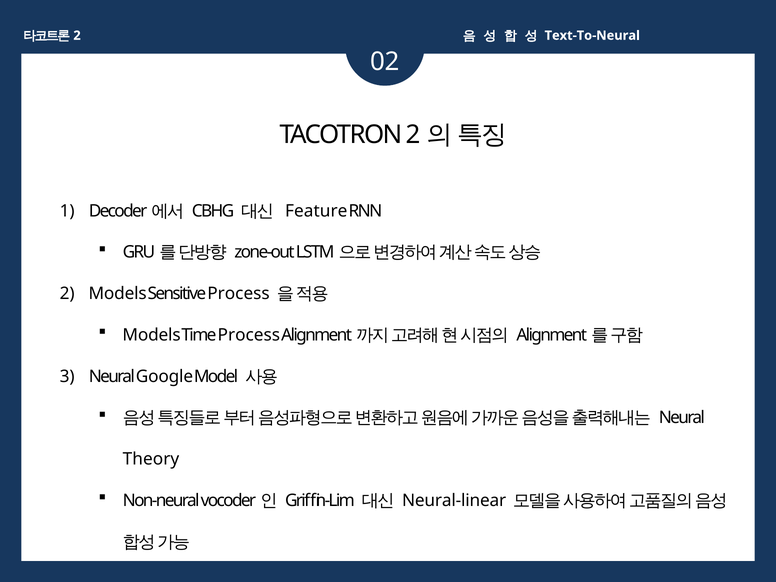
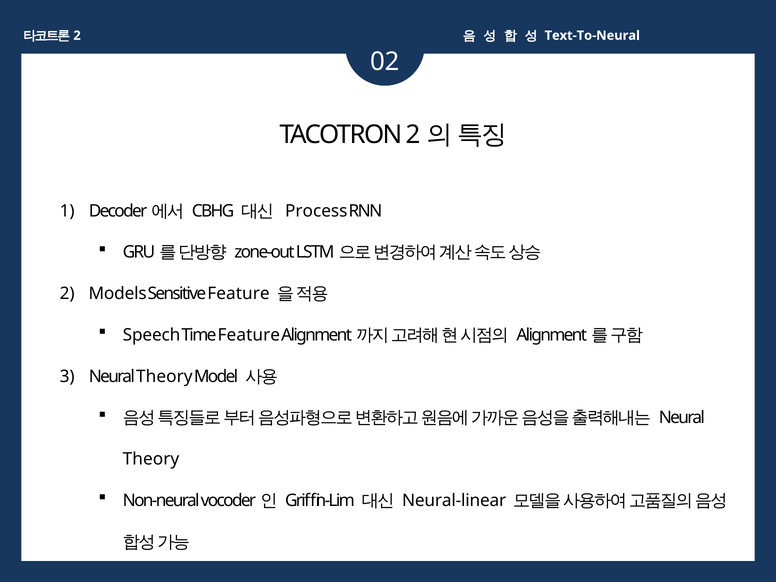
Feature: Feature -> Process
Sensitive Process: Process -> Feature
Models at (152, 335): Models -> Speech
Time Process: Process -> Feature
Google at (164, 376): Google -> Theory
